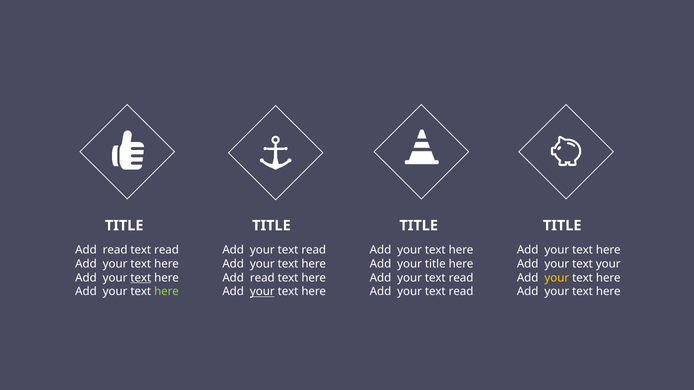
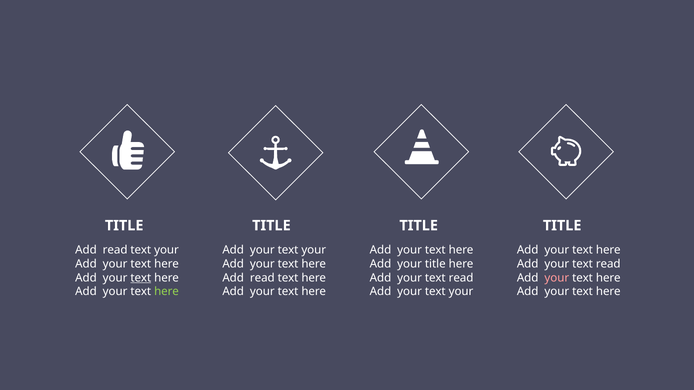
read at (167, 250): read -> your
read at (314, 250): read -> your
your at (608, 264): your -> read
your at (557, 278) colour: yellow -> pink
your at (262, 292) underline: present -> none
read at (461, 292): read -> your
